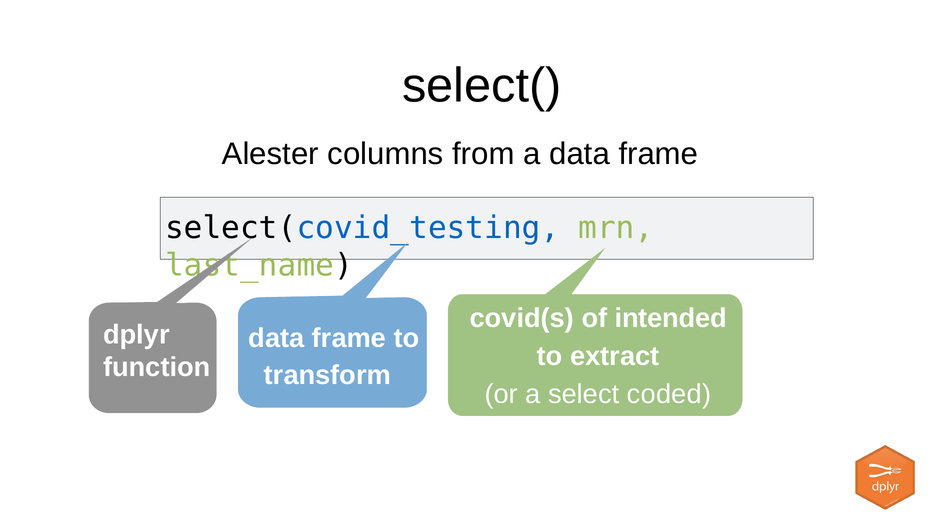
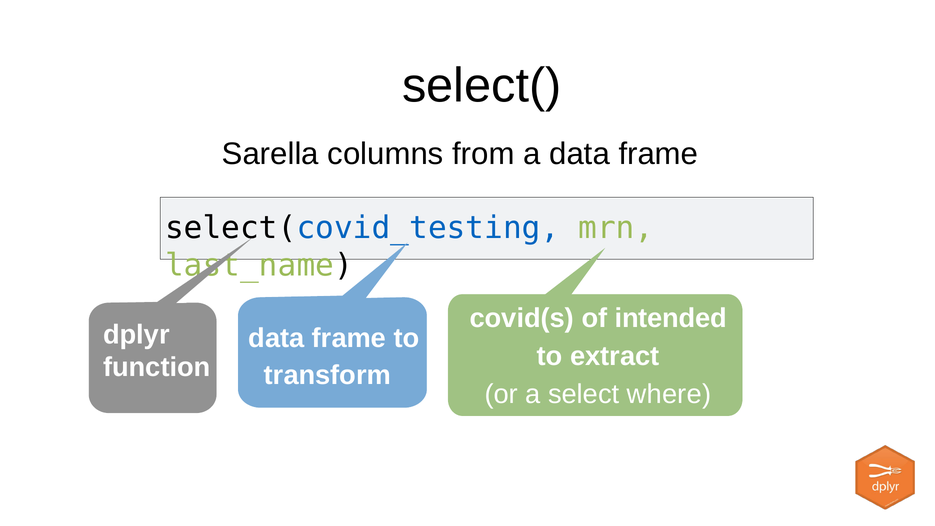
Alester: Alester -> Sarella
coded: coded -> where
